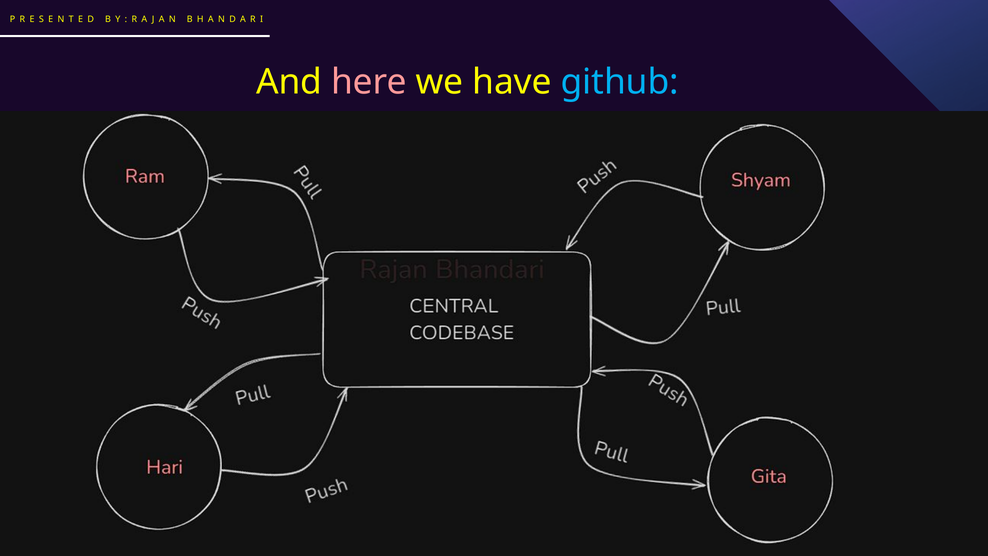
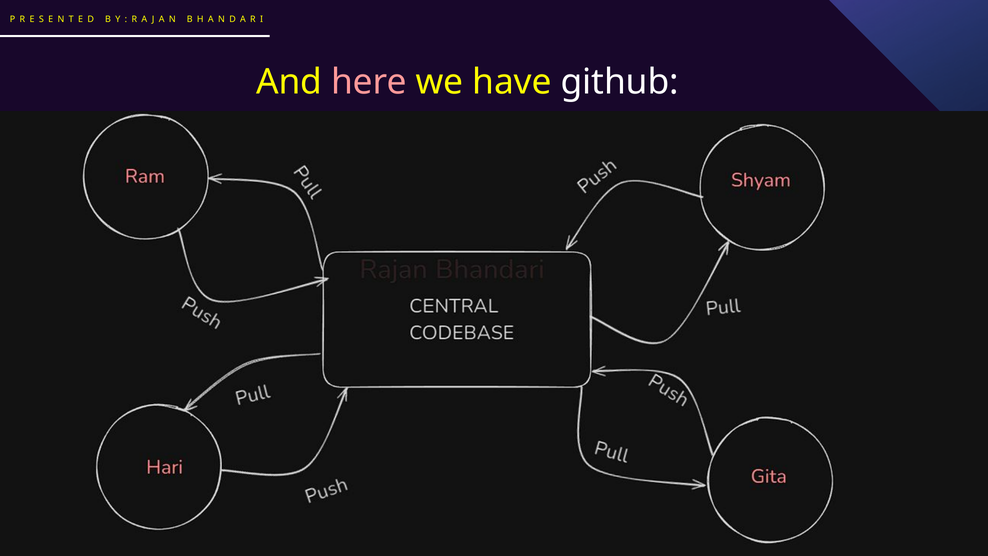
github colour: light blue -> white
